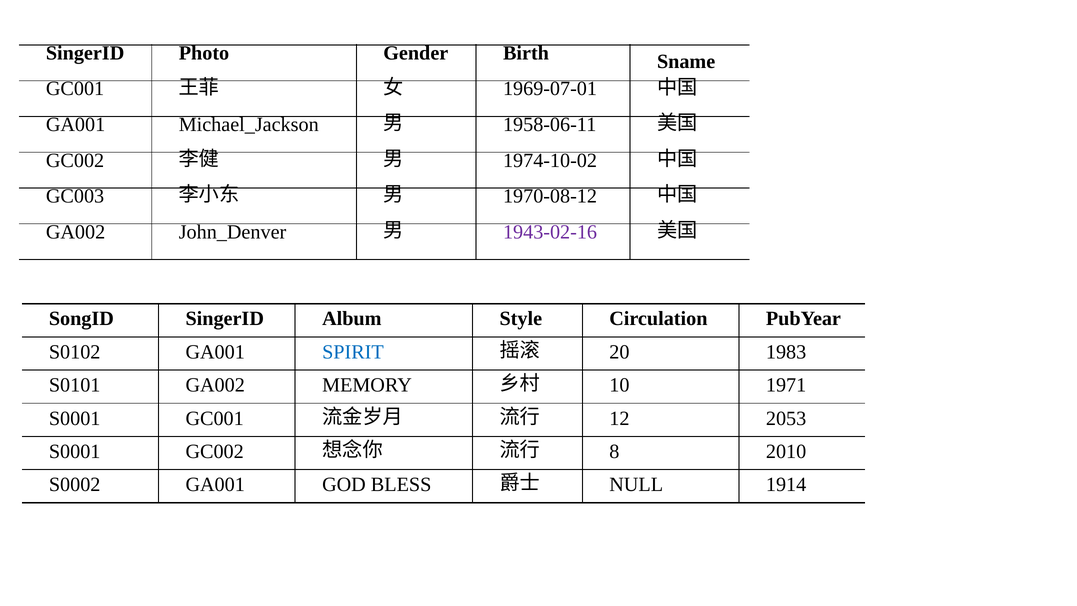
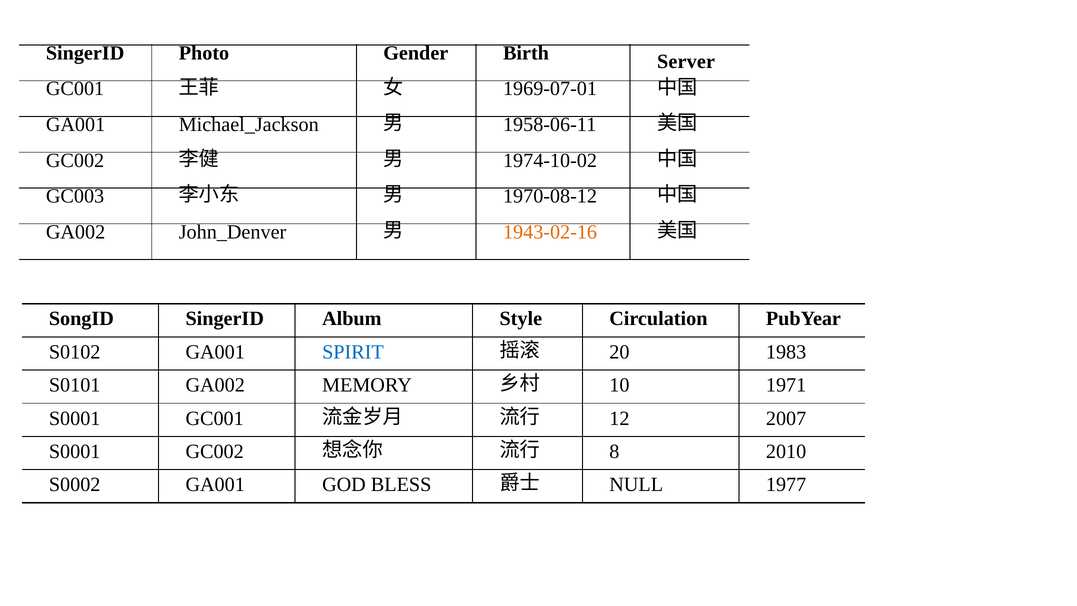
Sname: Sname -> Server
1943-02-16 colour: purple -> orange
2053: 2053 -> 2007
1914: 1914 -> 1977
